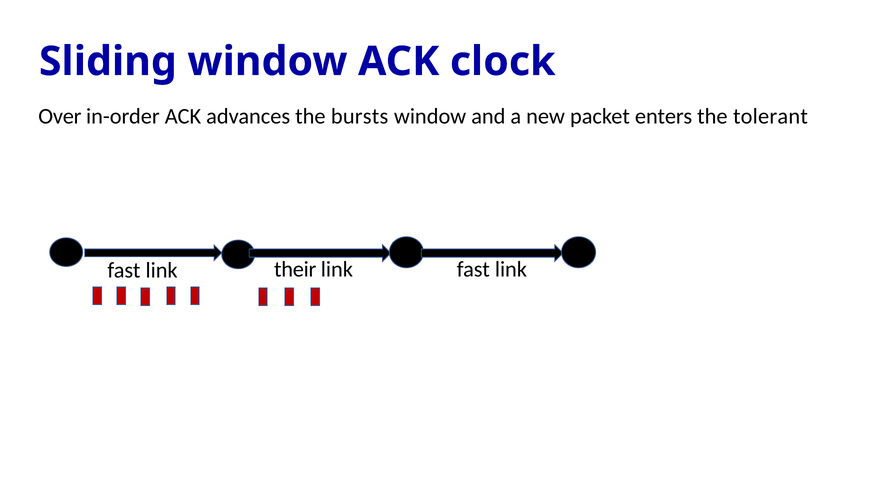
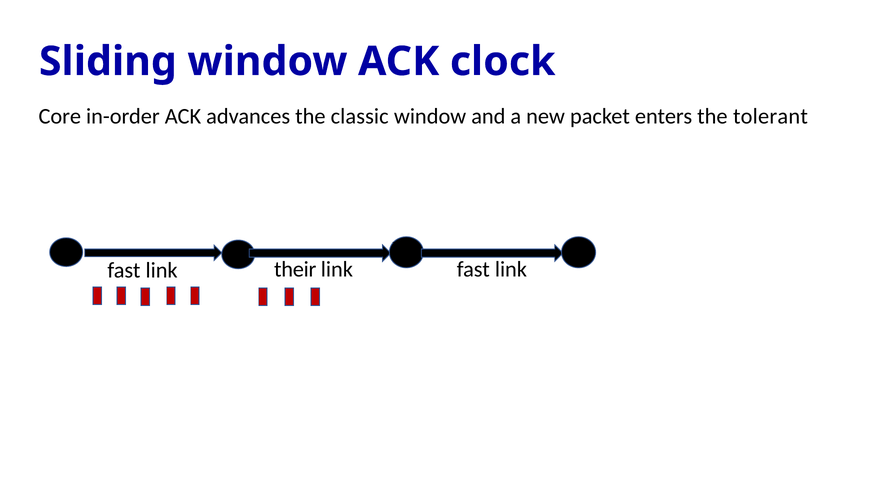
Over: Over -> Core
bursts: bursts -> classic
